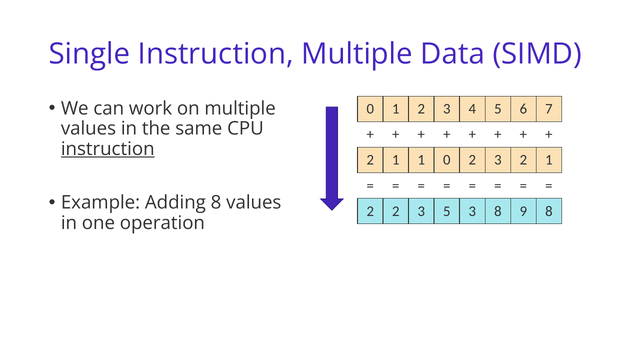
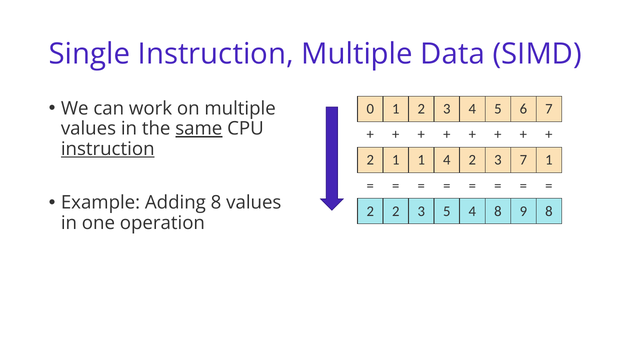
same underline: none -> present
1 0: 0 -> 4
3 2: 2 -> 7
5 3: 3 -> 4
